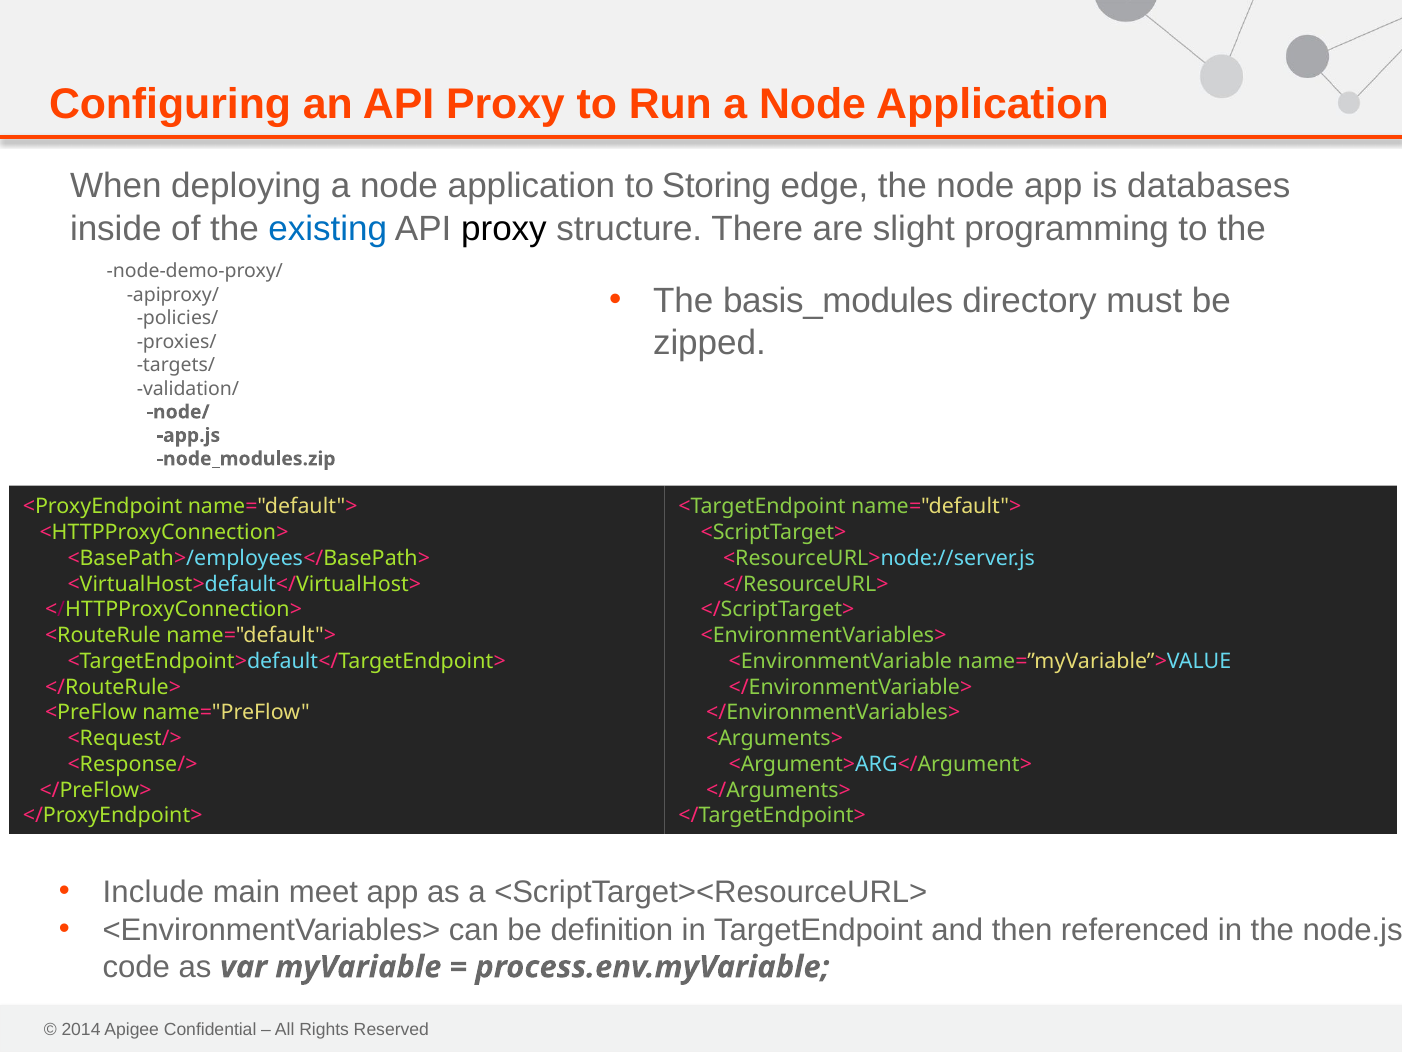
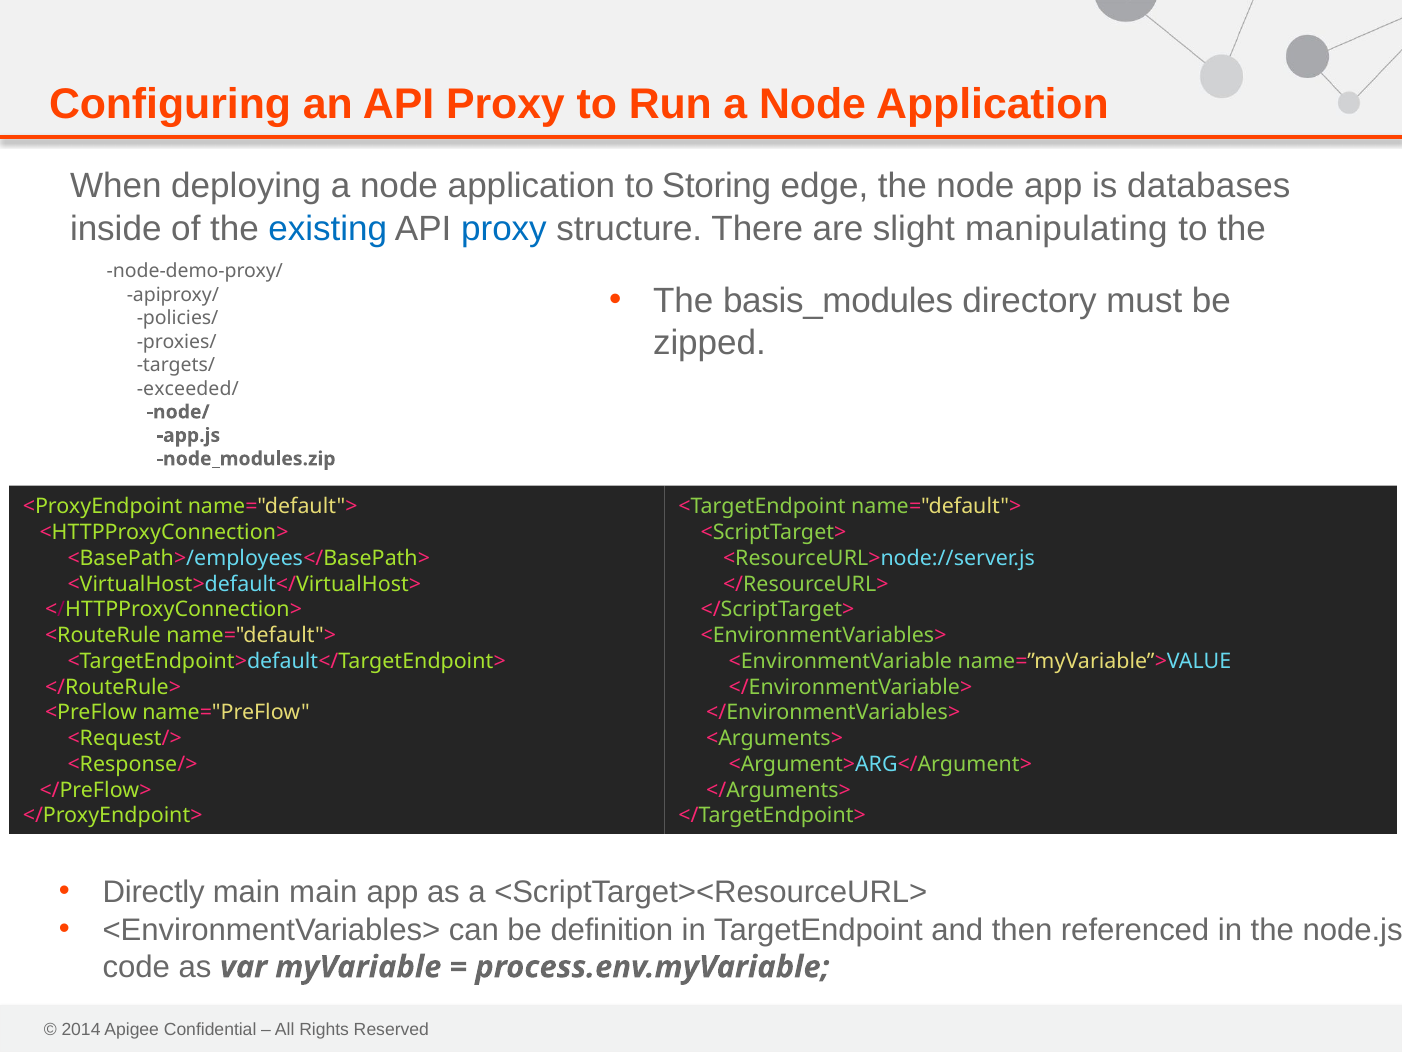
proxy at (504, 229) colour: black -> blue
programming: programming -> manipulating
validation/: validation/ -> exceeded/
Include: Include -> Directly
main meet: meet -> main
